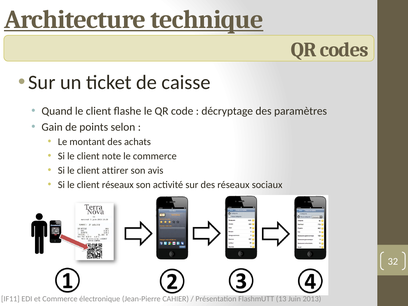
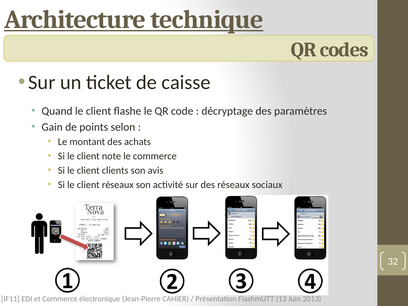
attirer: attirer -> clients
